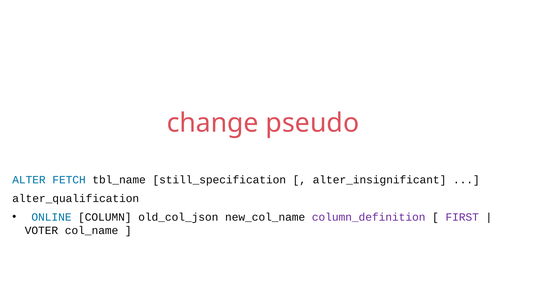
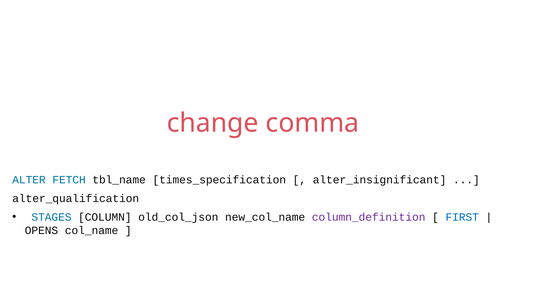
pseudo: pseudo -> comma
still_specification: still_specification -> times_specification
ONLINE: ONLINE -> STAGES
FIRST colour: purple -> blue
VOTER: VOTER -> OPENS
